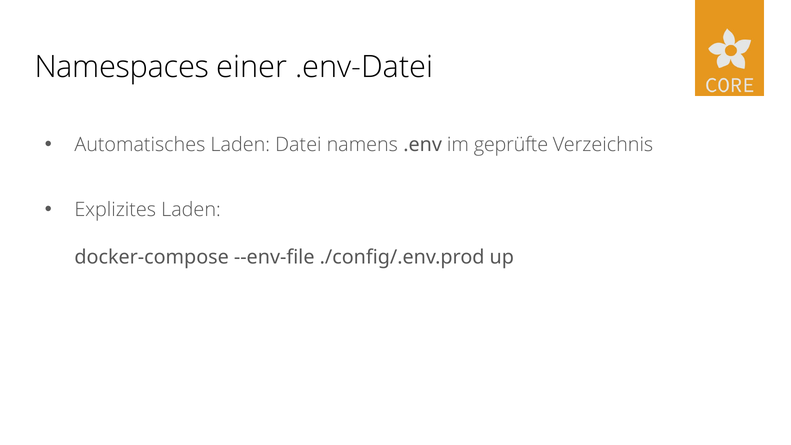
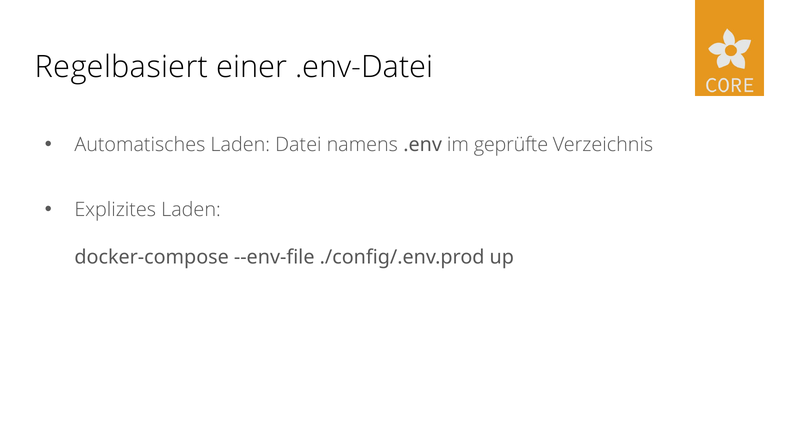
Namespaces: Namespaces -> Regelbasiert
